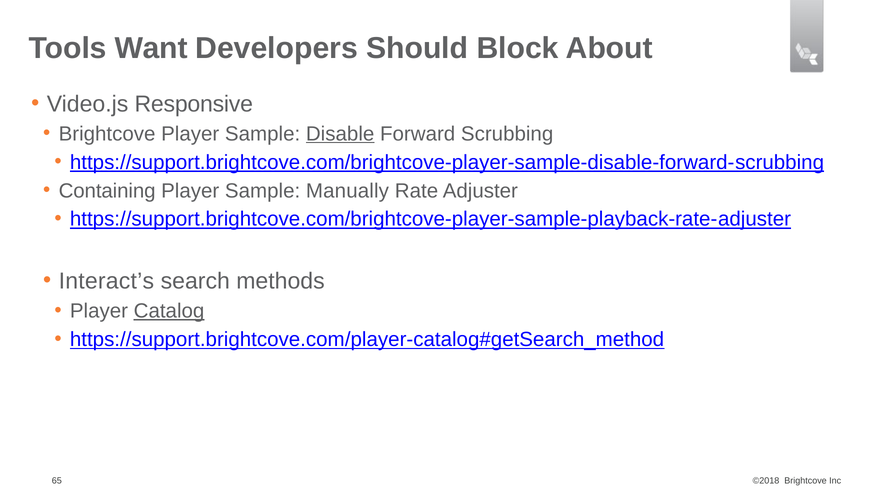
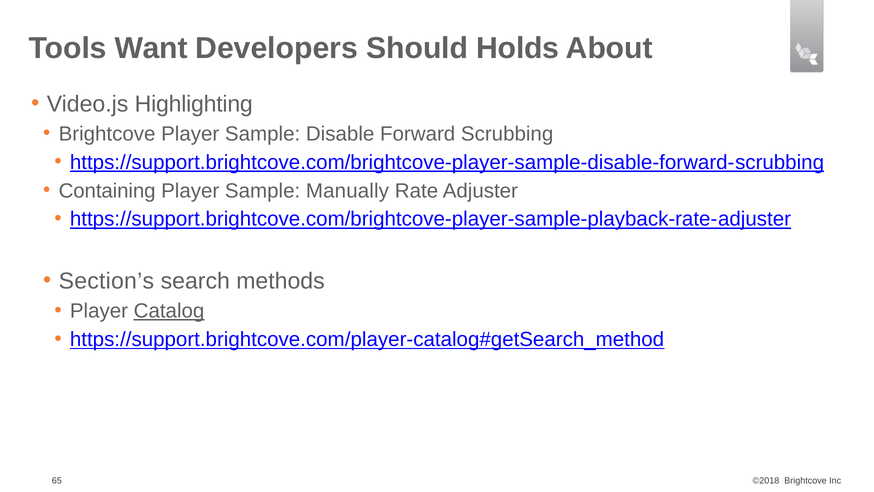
Block: Block -> Holds
Responsive: Responsive -> Highlighting
Disable underline: present -> none
Interact’s: Interact’s -> Section’s
